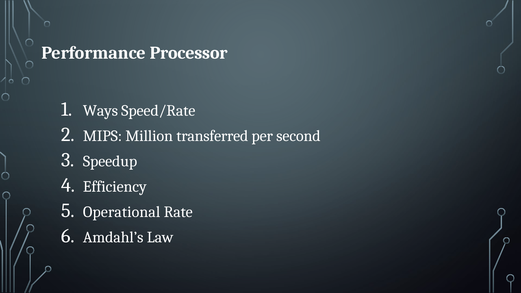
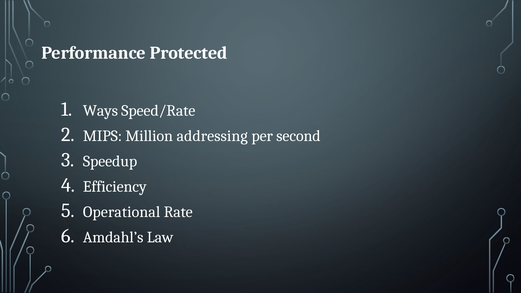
Processor: Processor -> Protected
transferred: transferred -> addressing
